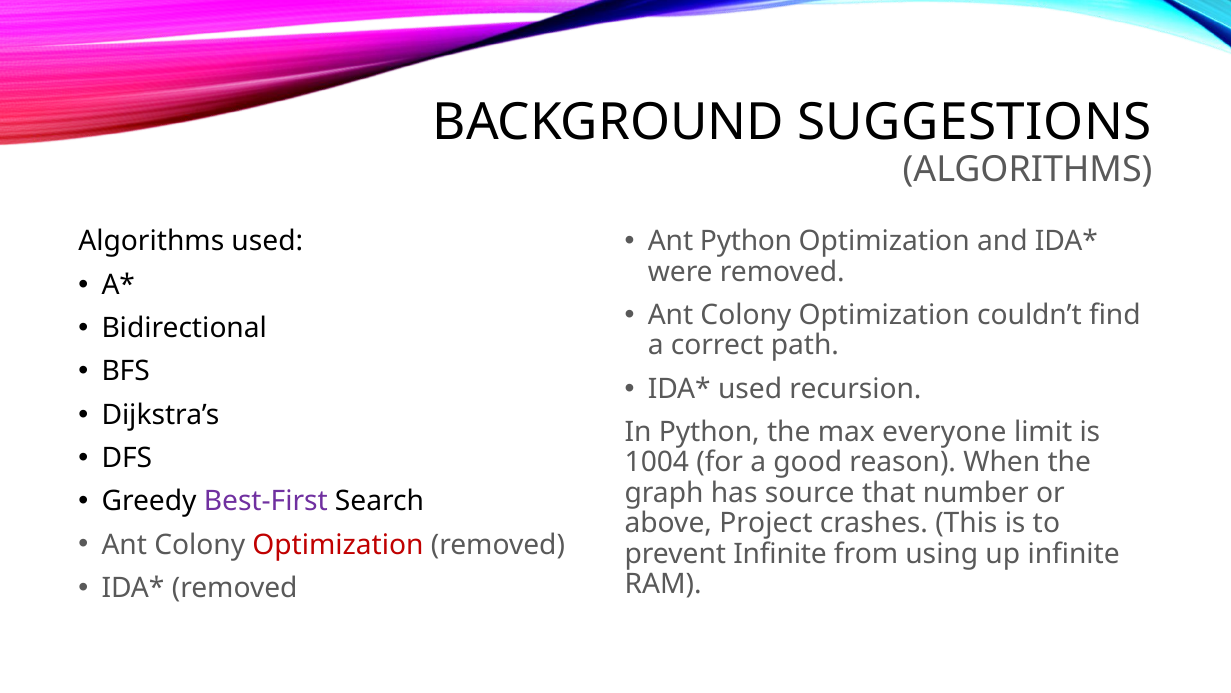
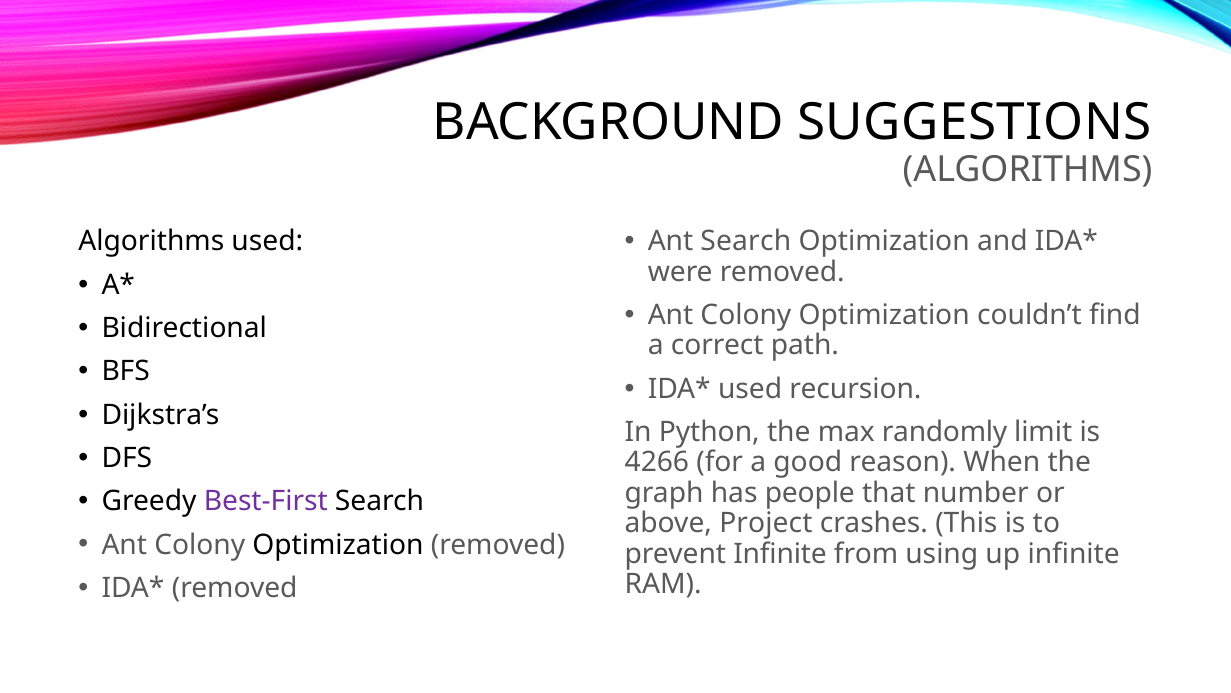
Ant Python: Python -> Search
everyone: everyone -> randomly
1004: 1004 -> 4266
source: source -> people
Optimization at (338, 544) colour: red -> black
